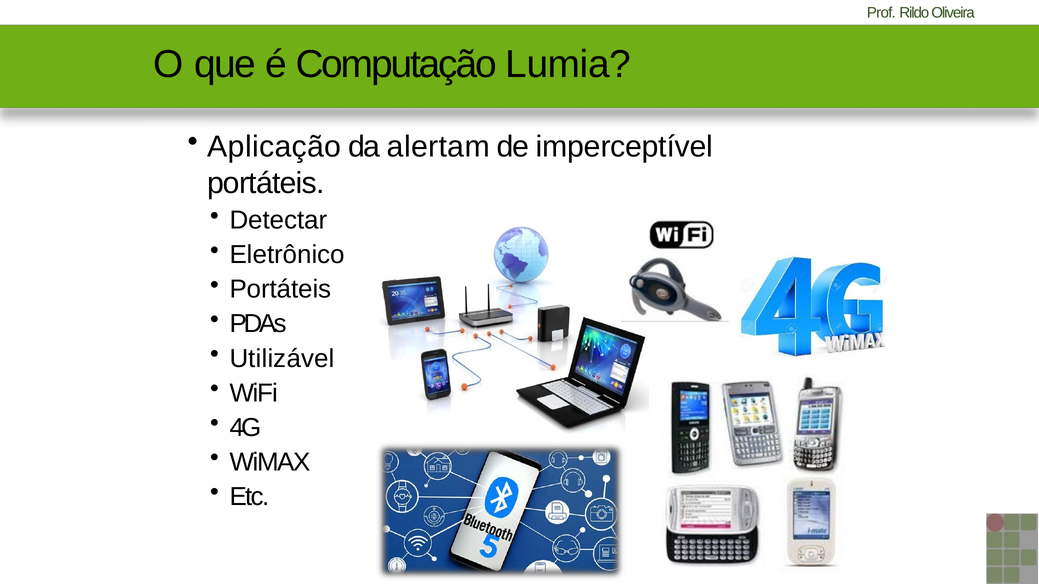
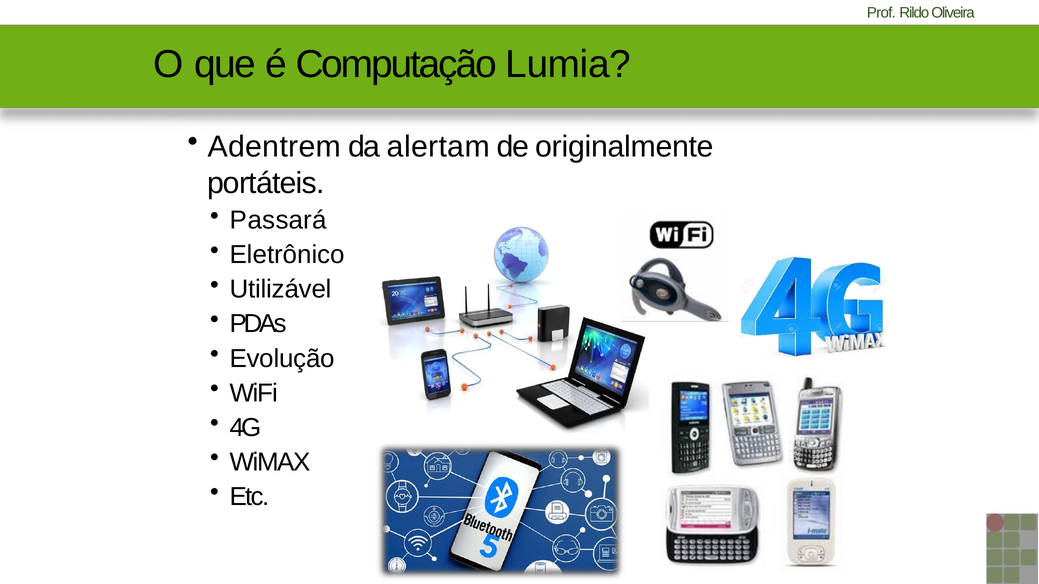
Aplicação: Aplicação -> Adentrem
imperceptível: imperceptível -> originalmente
Detectar: Detectar -> Passará
Portáteis at (280, 290): Portáteis -> Utilizável
Utilizável: Utilizável -> Evolução
